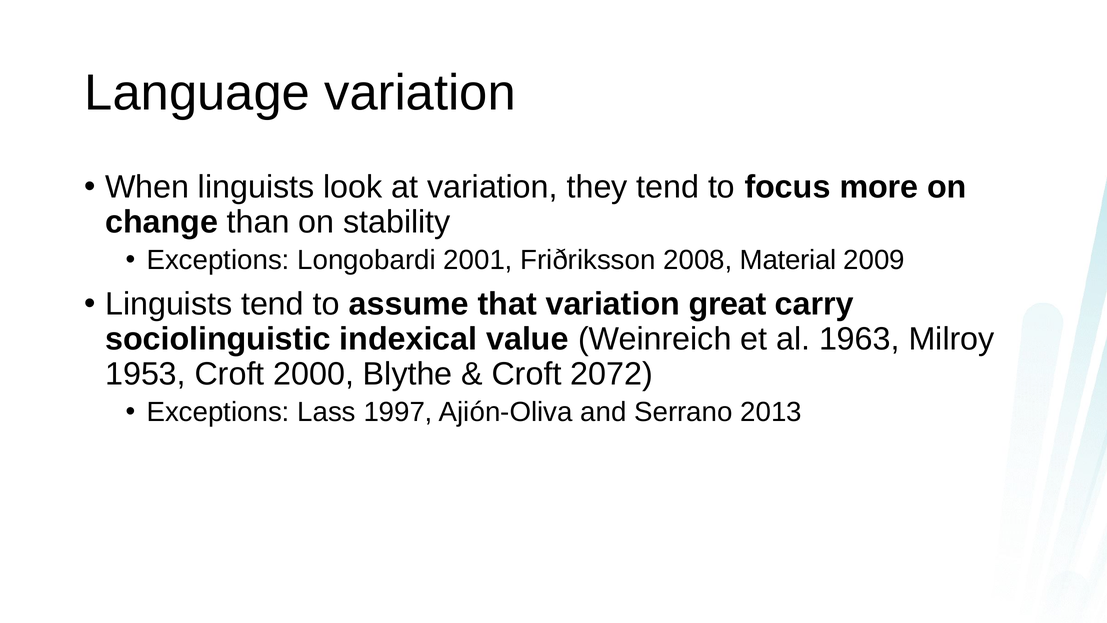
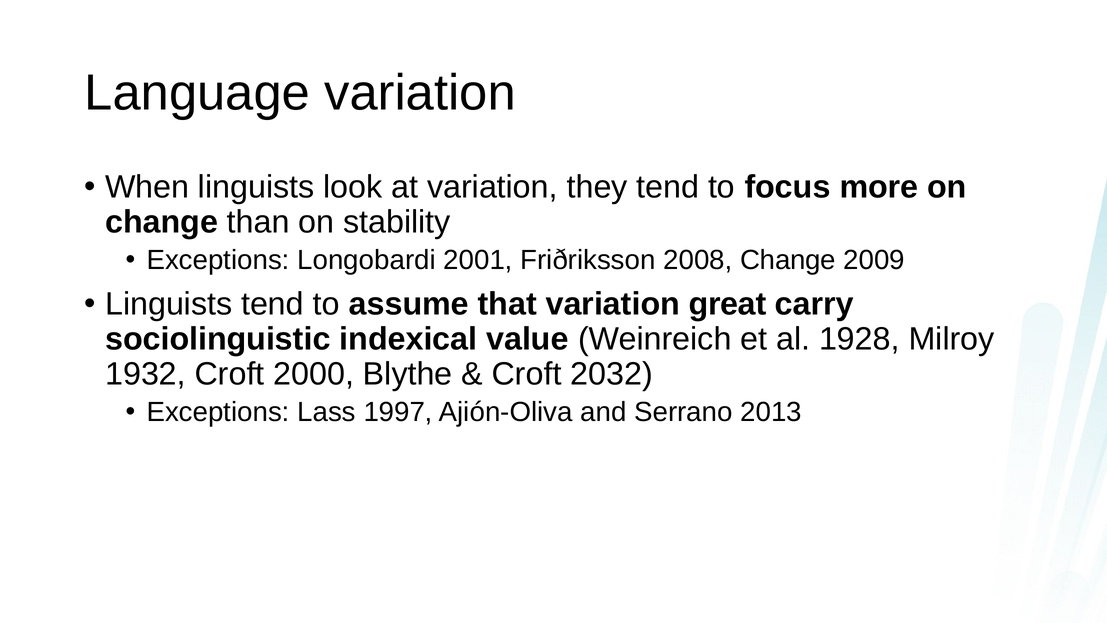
2008 Material: Material -> Change
1963: 1963 -> 1928
1953: 1953 -> 1932
2072: 2072 -> 2032
